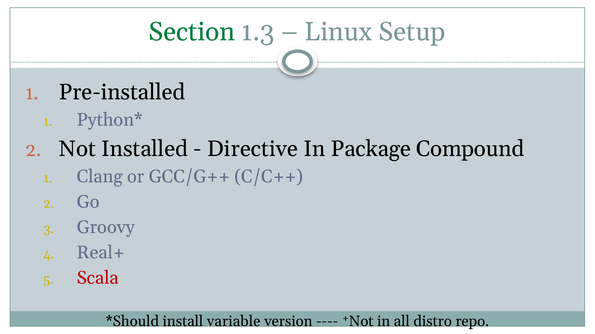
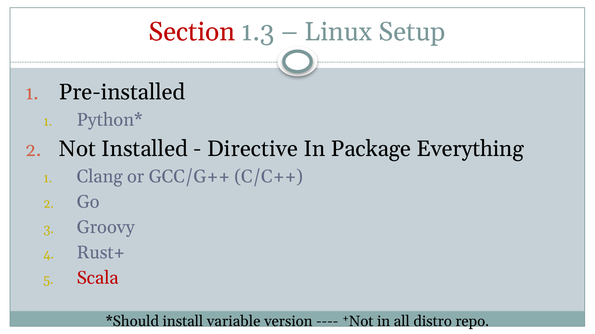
Section colour: green -> red
Compound: Compound -> Everything
Real+: Real+ -> Rust+
